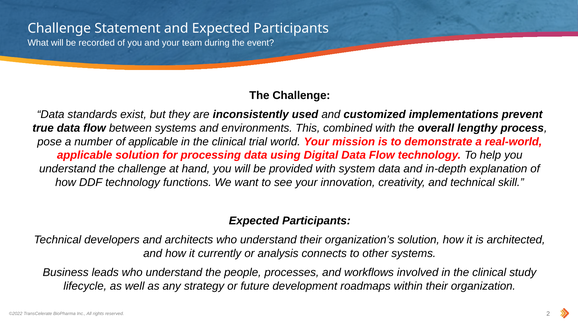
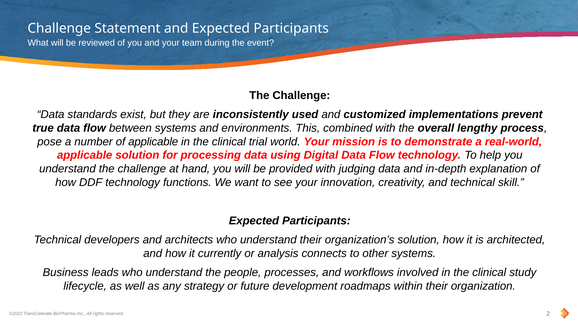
recorded: recorded -> reviewed
system: system -> judging
